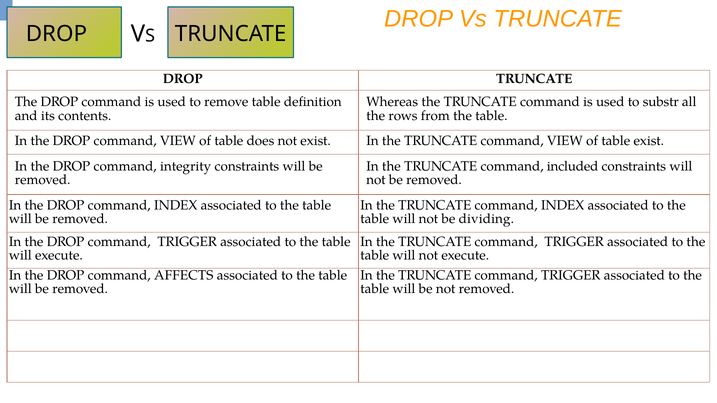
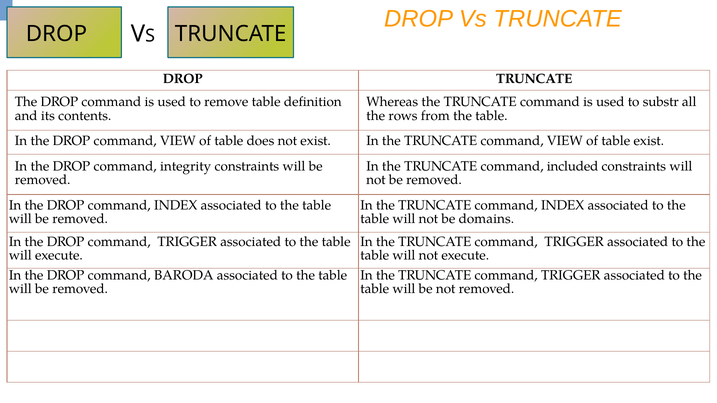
dividing: dividing -> domains
AFFECTS: AFFECTS -> BARODA
